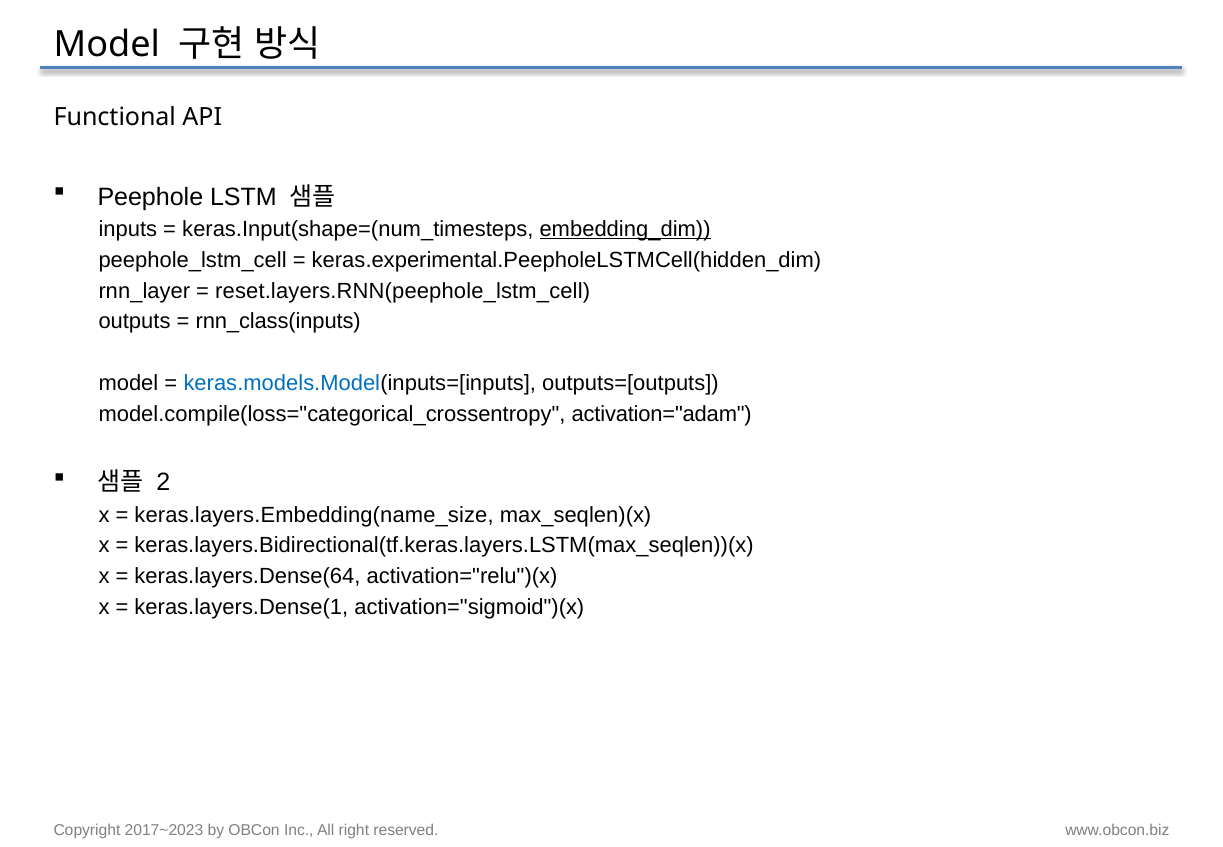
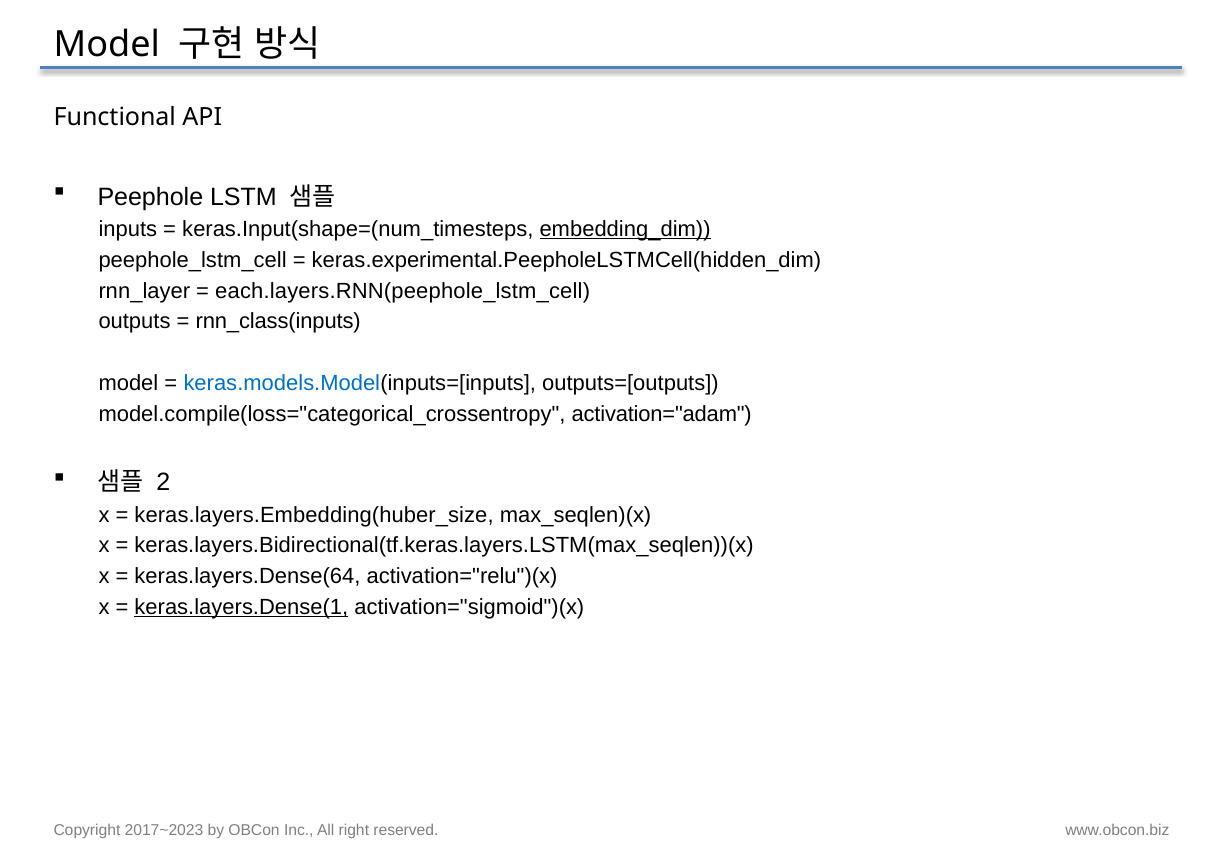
reset.layers.RNN(peephole_lstm_cell: reset.layers.RNN(peephole_lstm_cell -> each.layers.RNN(peephole_lstm_cell
keras.layers.Embedding(name_size: keras.layers.Embedding(name_size -> keras.layers.Embedding(huber_size
keras.layers.Dense(1 underline: none -> present
